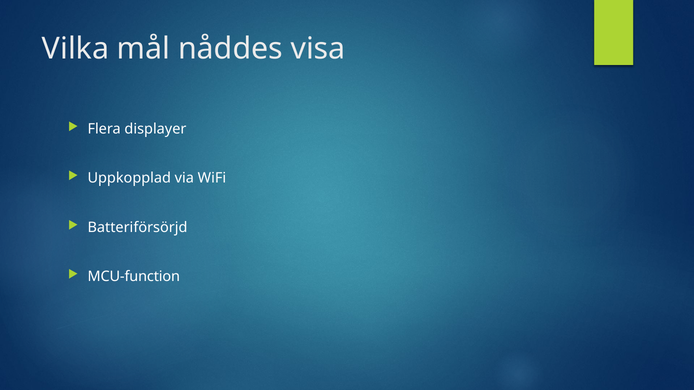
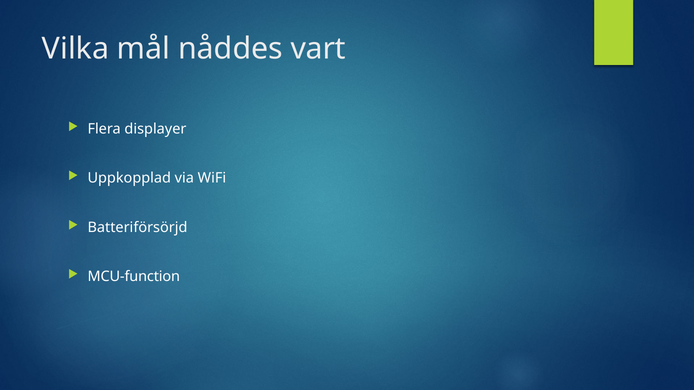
visa: visa -> vart
